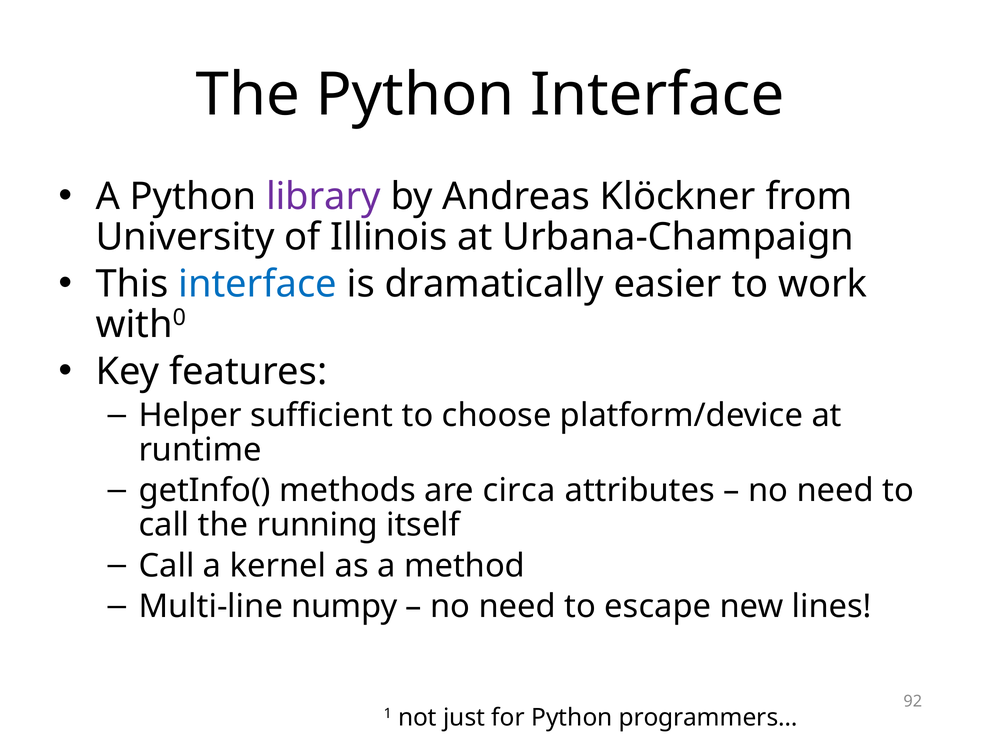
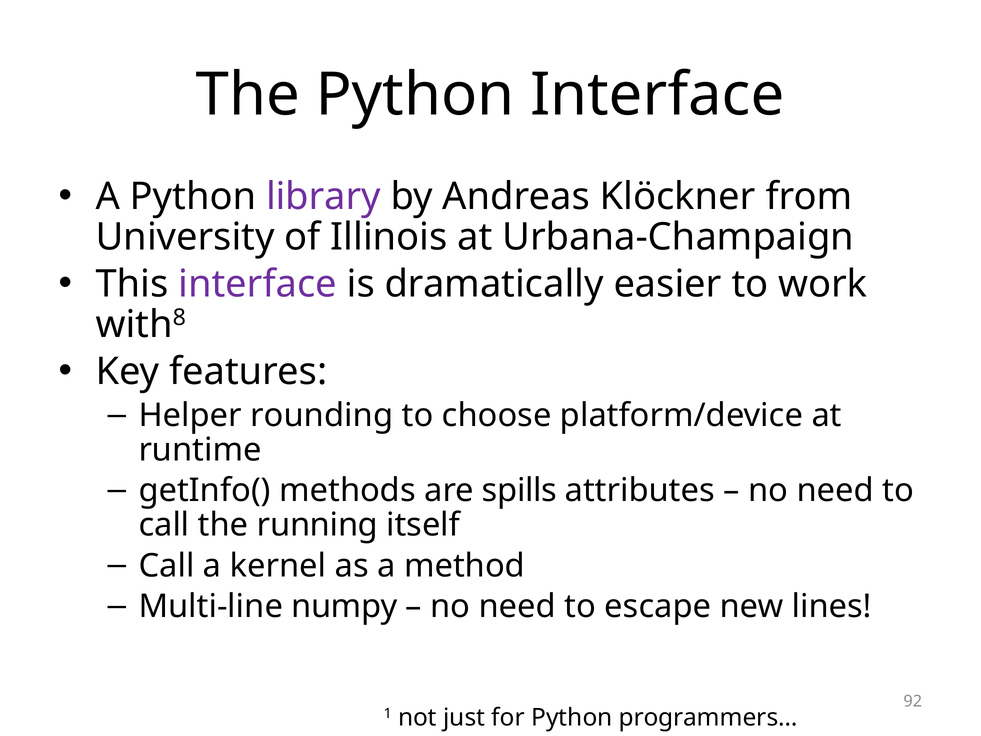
interface at (258, 284) colour: blue -> purple
0: 0 -> 8
sufficient: sufficient -> rounding
circa: circa -> spills
